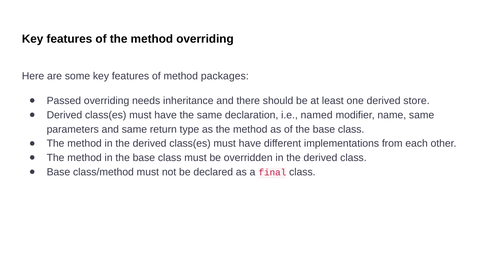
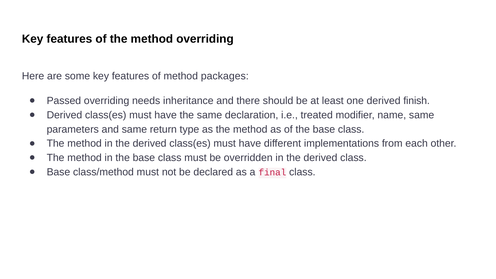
store: store -> finish
named: named -> treated
